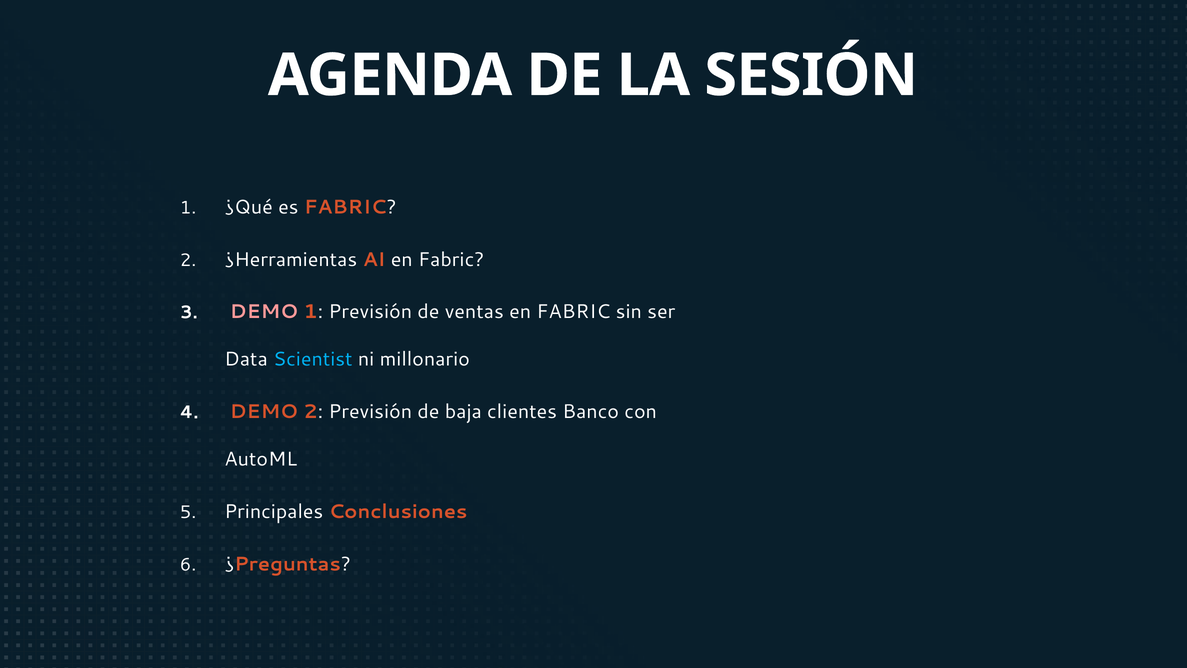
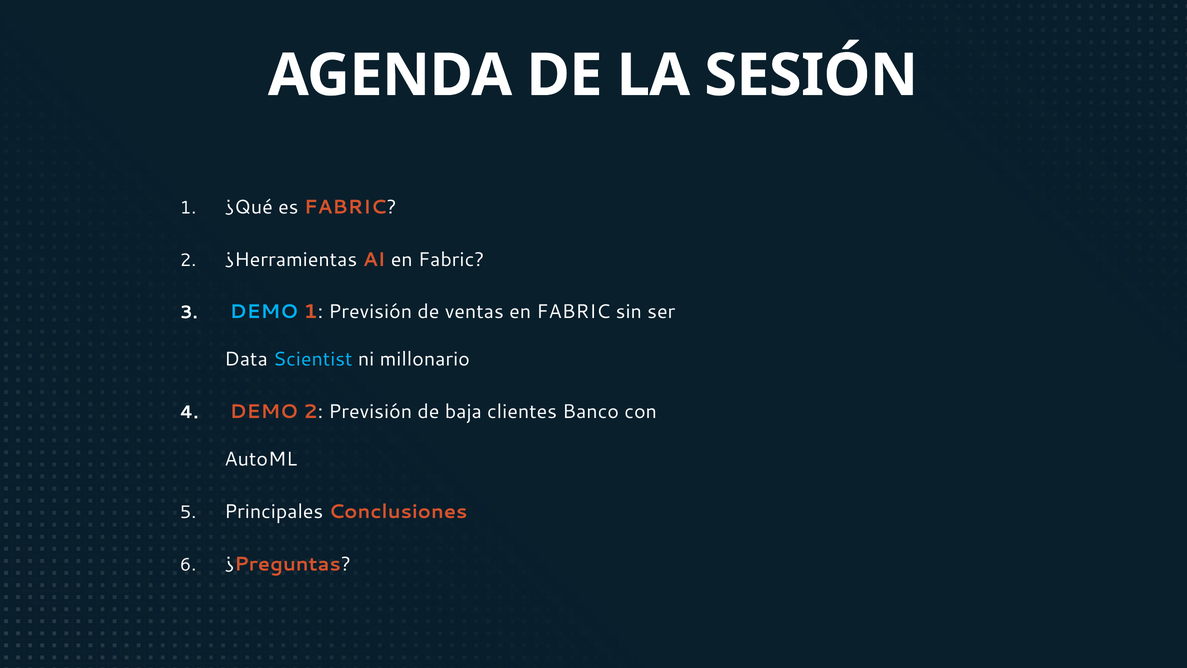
DEMO at (264, 312) colour: pink -> light blue
